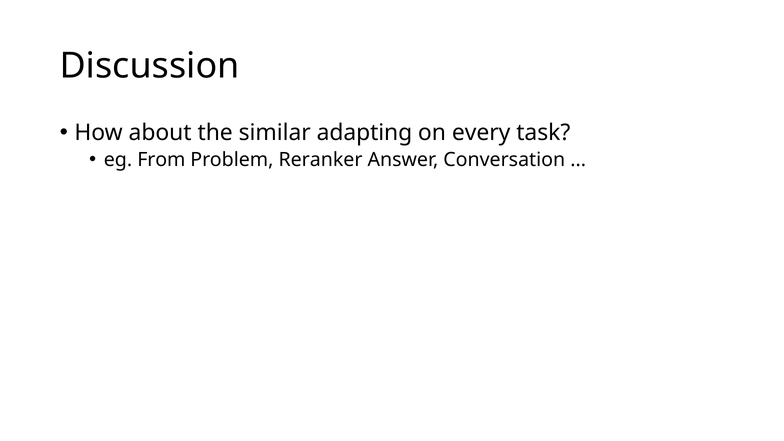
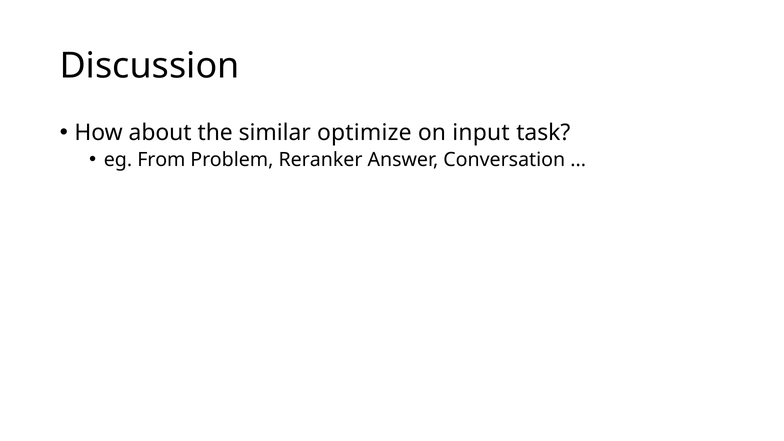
adapting: adapting -> optimize
every: every -> input
